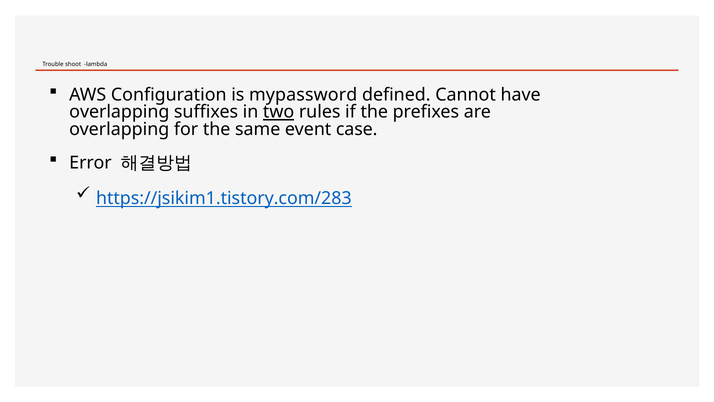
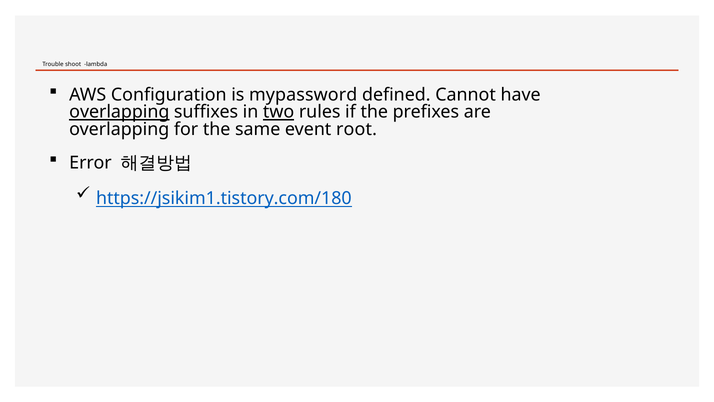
overlapping at (119, 112) underline: none -> present
case: case -> root
https://jsikim1.tistory.com/283: https://jsikim1.tistory.com/283 -> https://jsikim1.tistory.com/180
